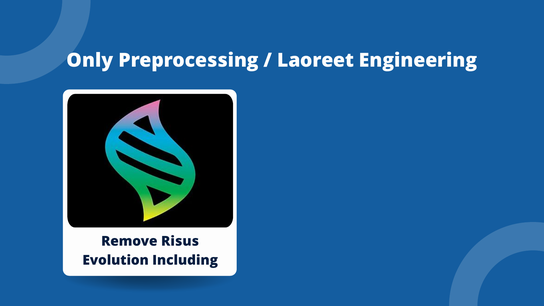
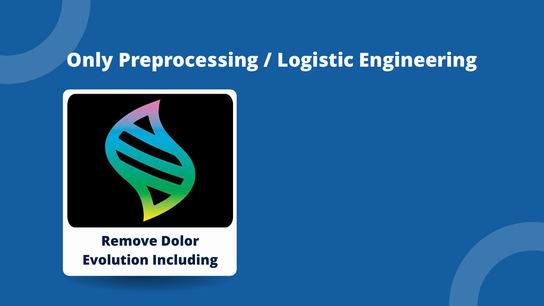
Laoreet: Laoreet -> Logistic
Risus: Risus -> Dolor
